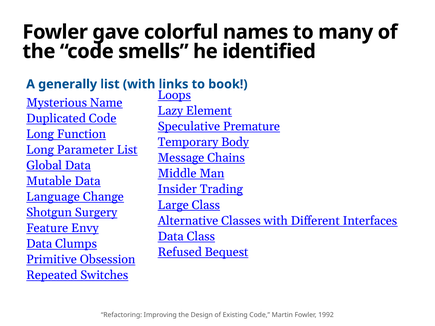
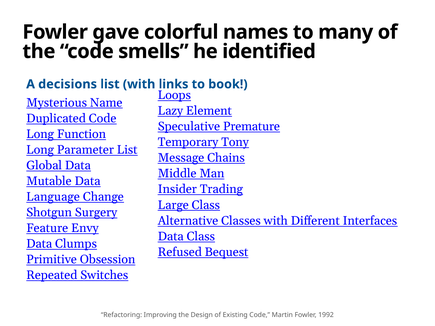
generally: generally -> decisions
Body: Body -> Tony
